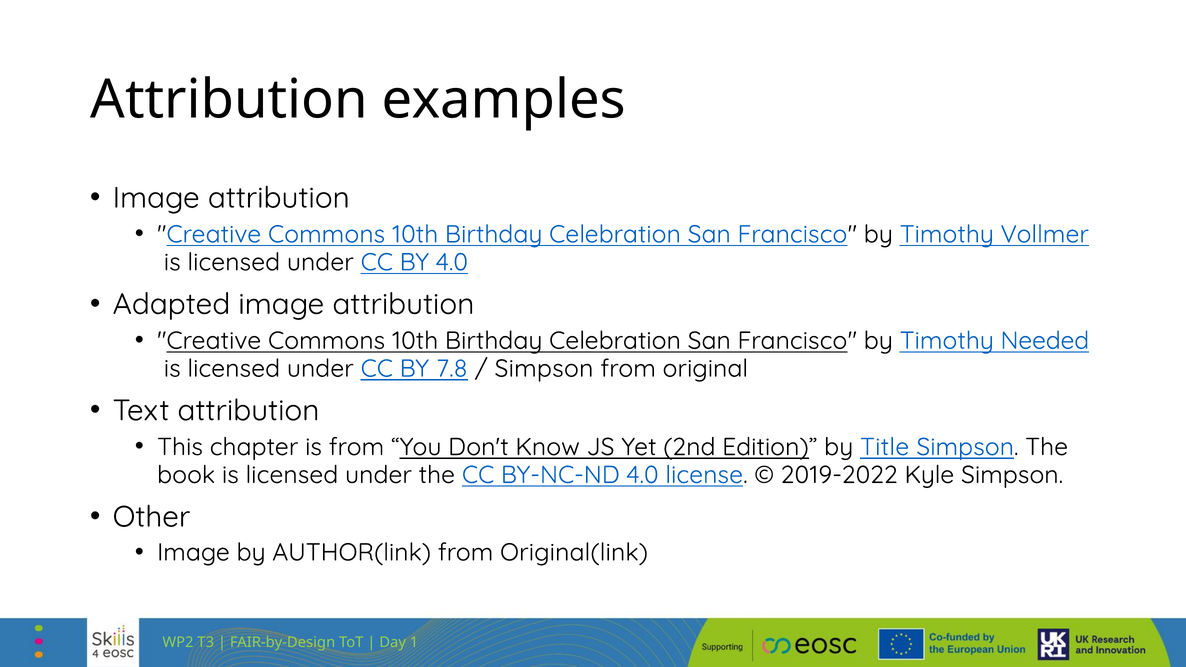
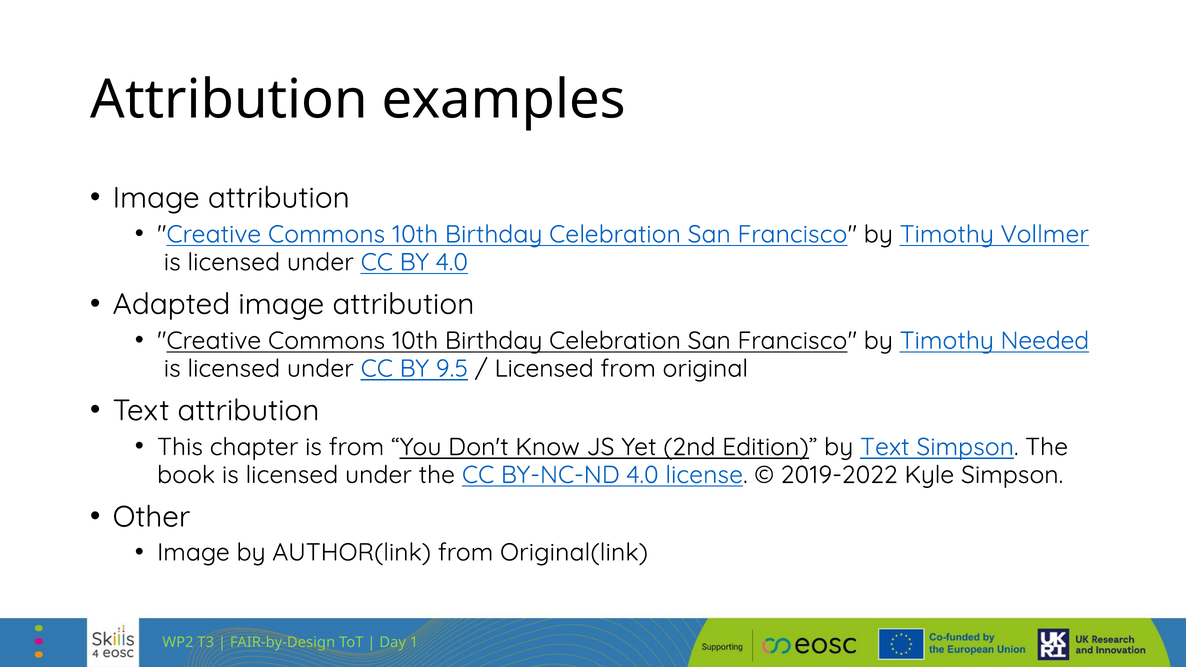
7.8: 7.8 -> 9.5
Simpson at (544, 369): Simpson -> Licensed
by Title: Title -> Text
